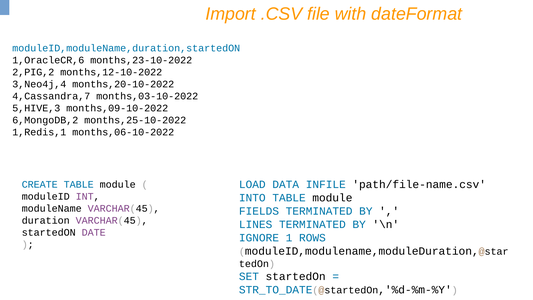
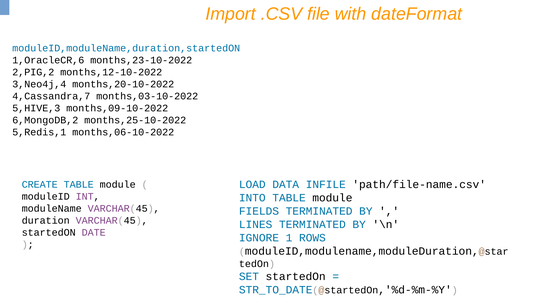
1,Redis,1: 1,Redis,1 -> 5,Redis,1
